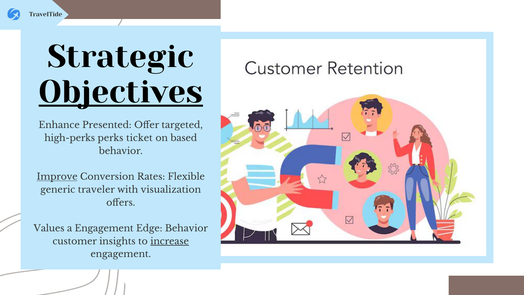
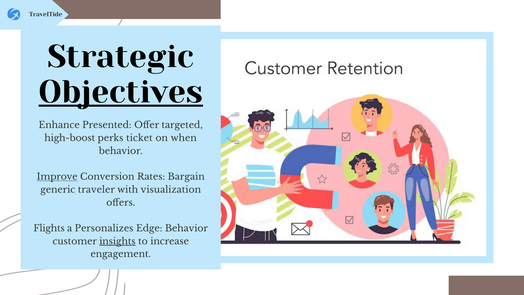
high-perks: high-perks -> high-boost
based: based -> when
Flexible: Flexible -> Bargain
Values: Values -> Flights
a Engagement: Engagement -> Personalizes
insights underline: none -> present
increase underline: present -> none
